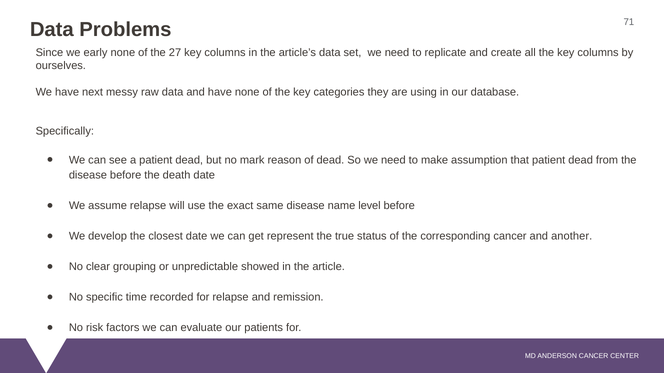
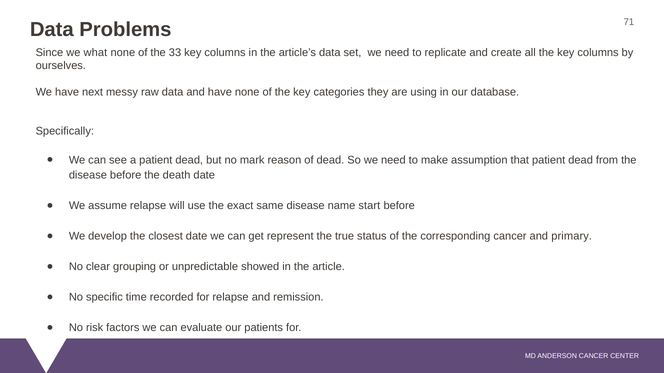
early: early -> what
27: 27 -> 33
level: level -> start
another: another -> primary
